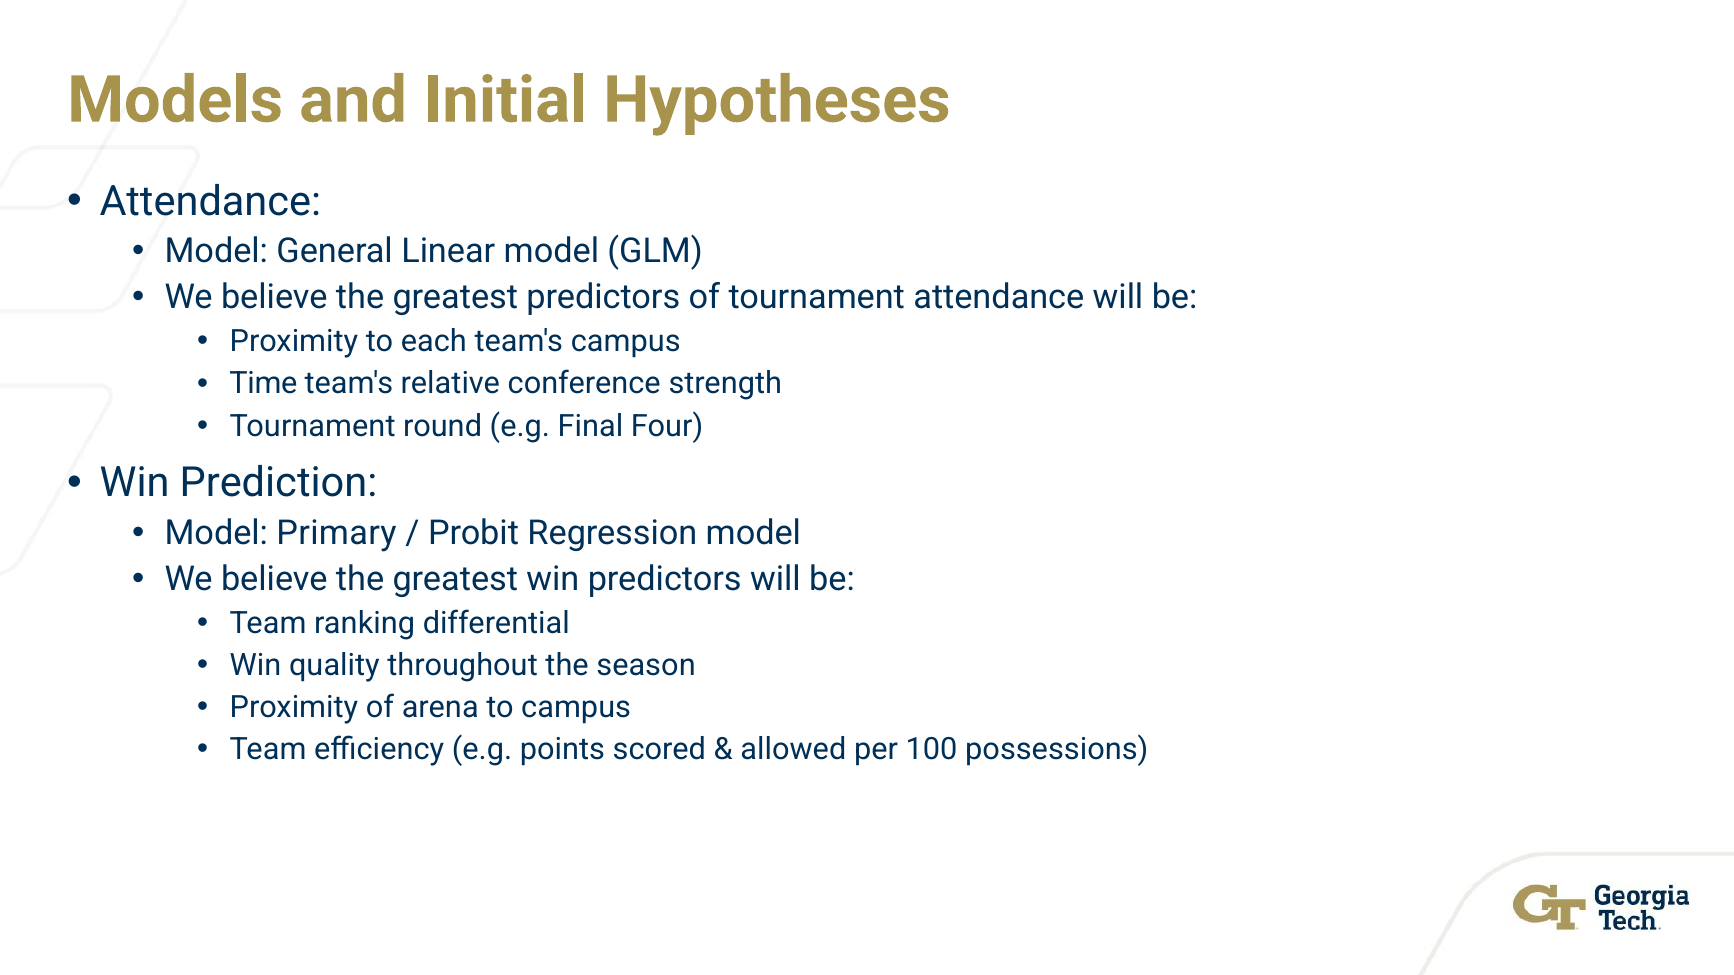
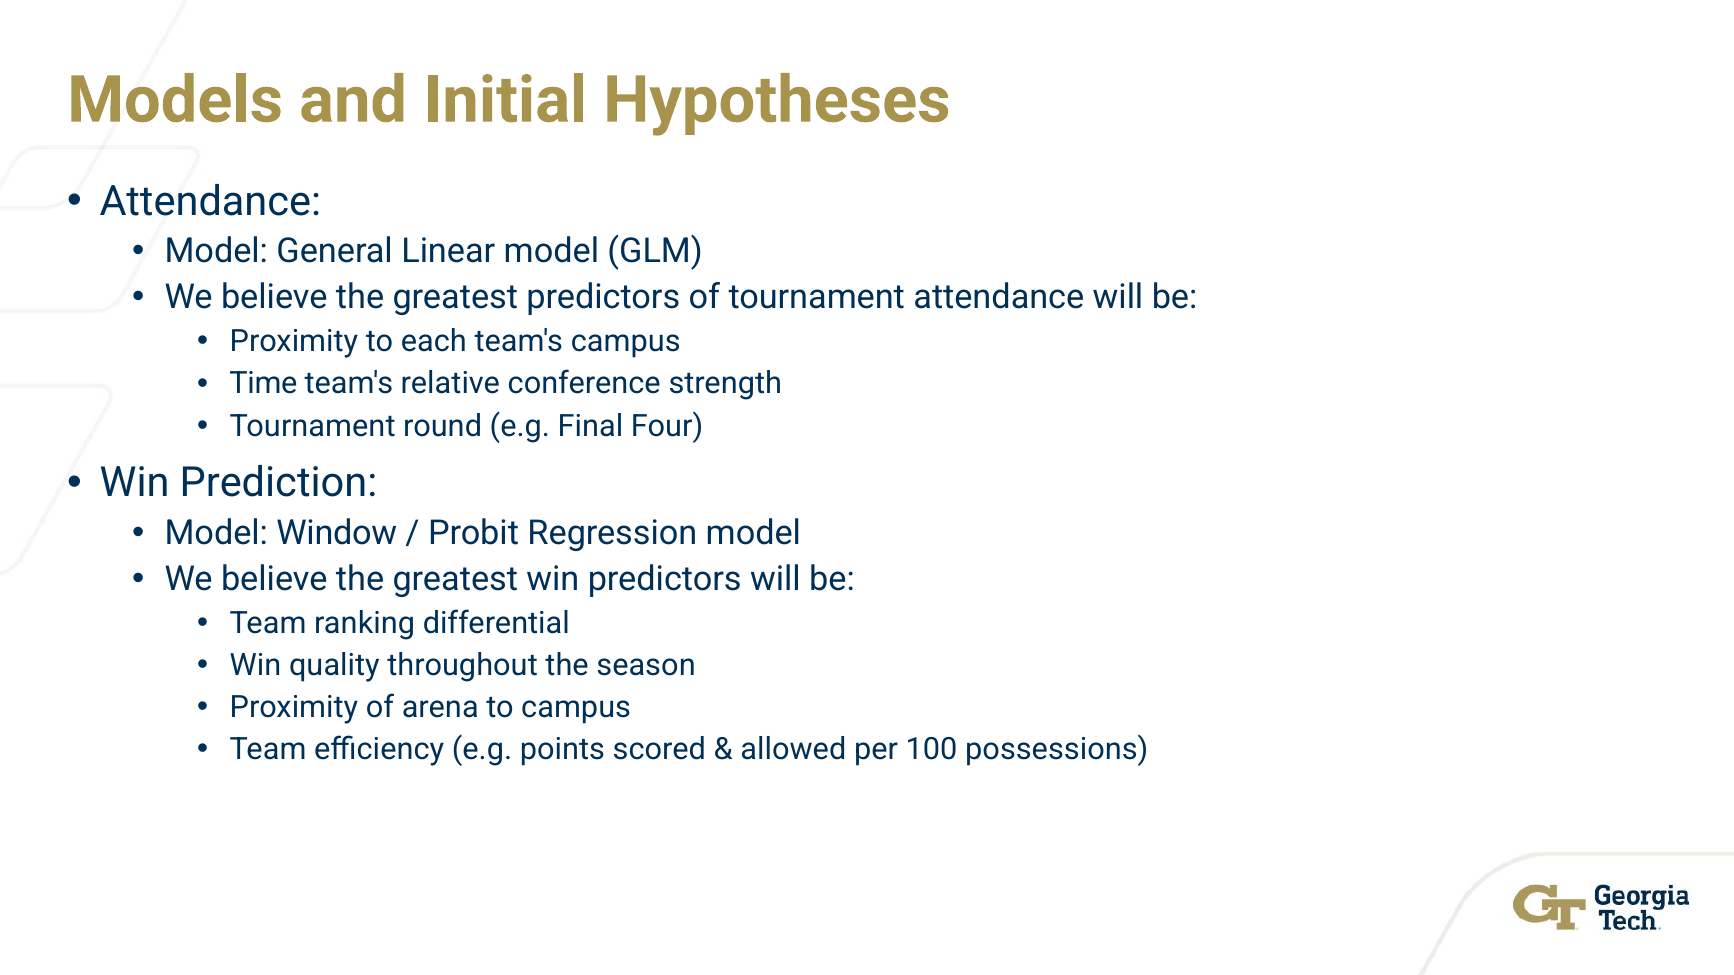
Primary: Primary -> Window
